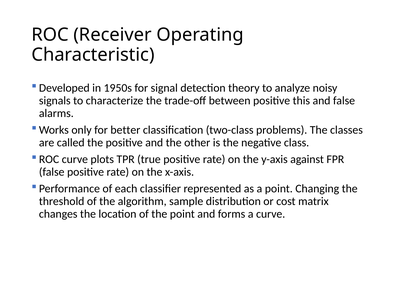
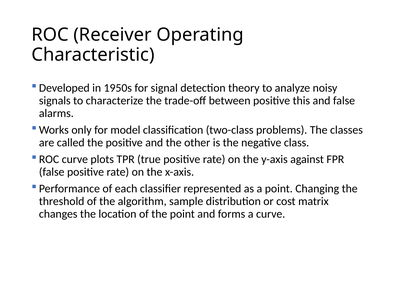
better: better -> model
